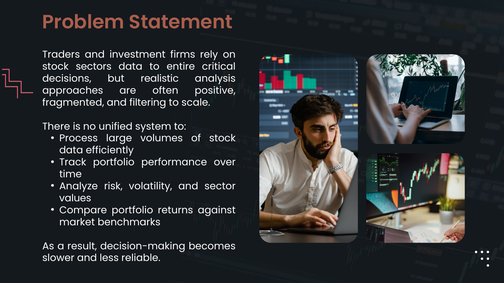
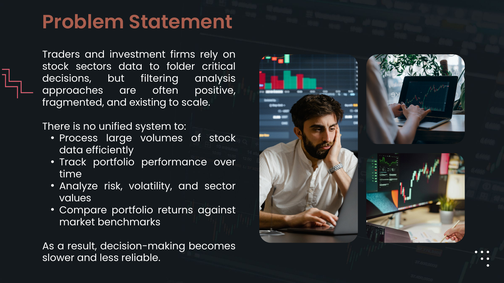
entire: entire -> folder
realistic: realistic -> filtering
filtering: filtering -> existing
